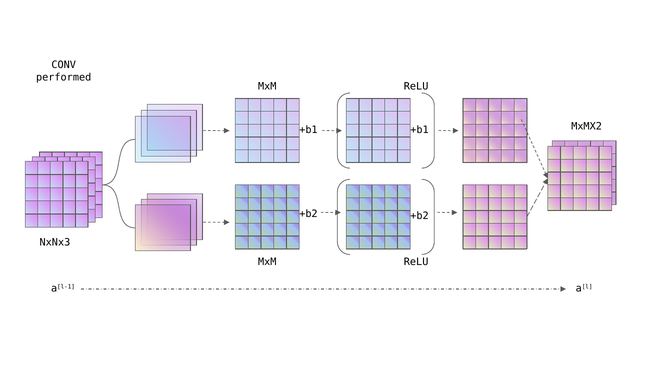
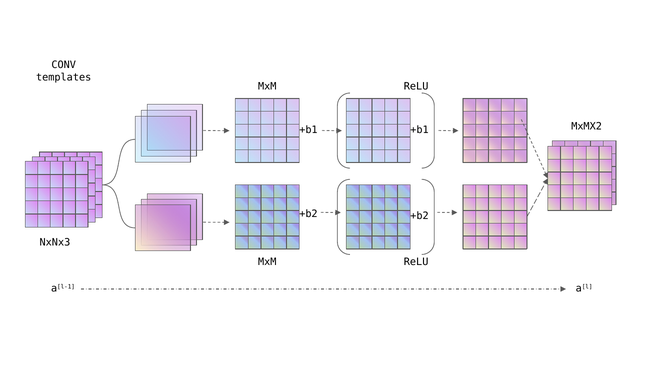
performed: performed -> templates
